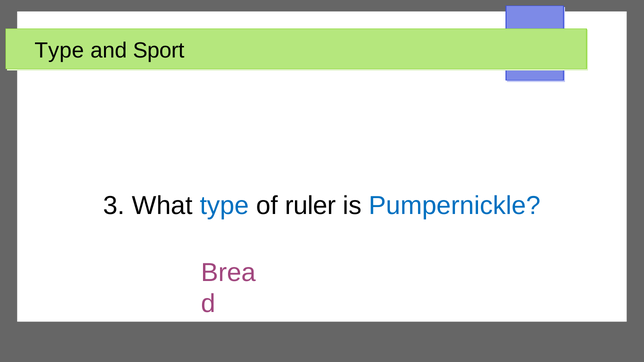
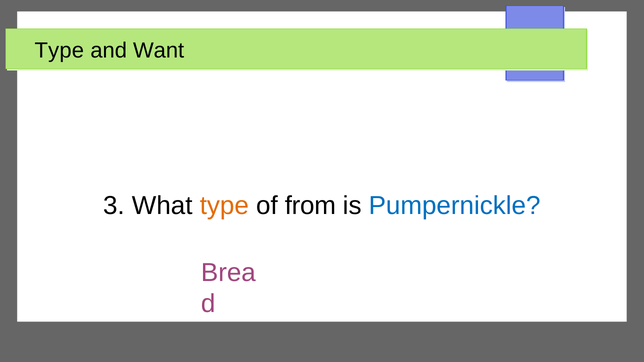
Sport: Sport -> Want
type at (224, 206) colour: blue -> orange
ruler: ruler -> from
